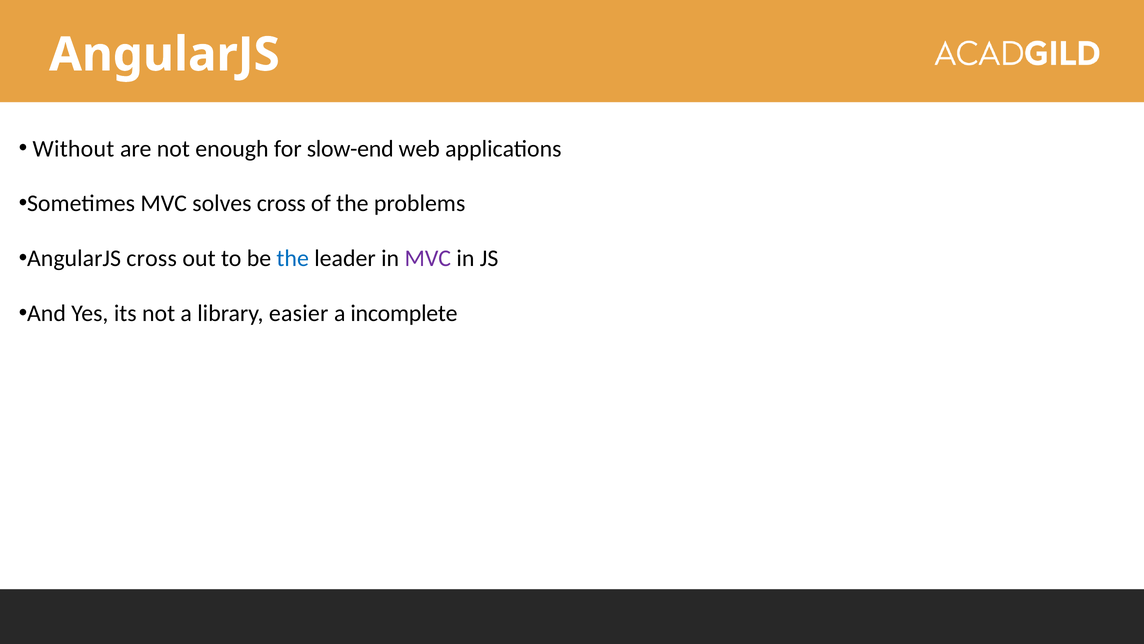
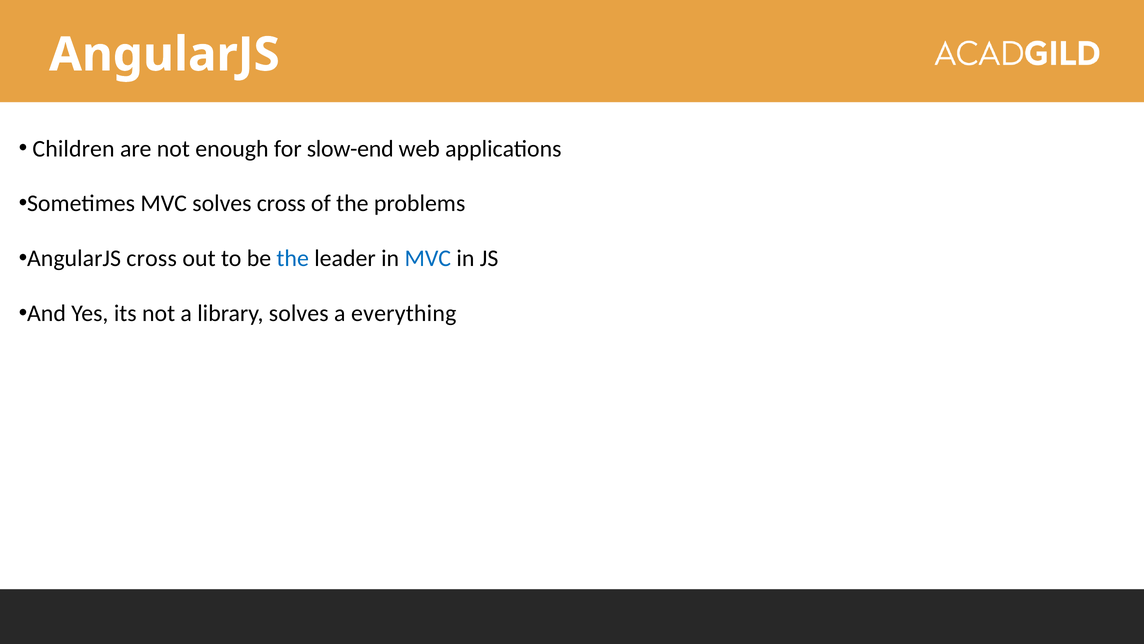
Without: Without -> Children
MVC at (428, 258) colour: purple -> blue
library easier: easier -> solves
incomplete: incomplete -> everything
